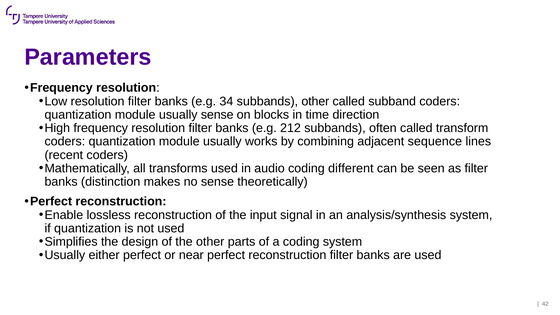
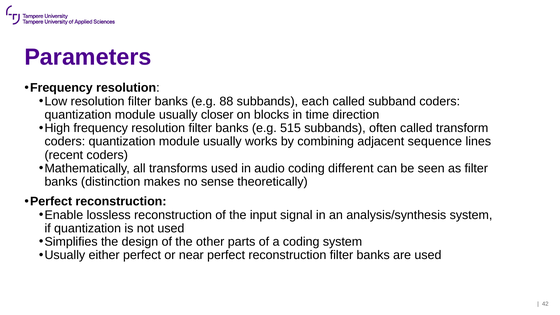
34: 34 -> 88
subbands other: other -> each
usually sense: sense -> closer
212: 212 -> 515
